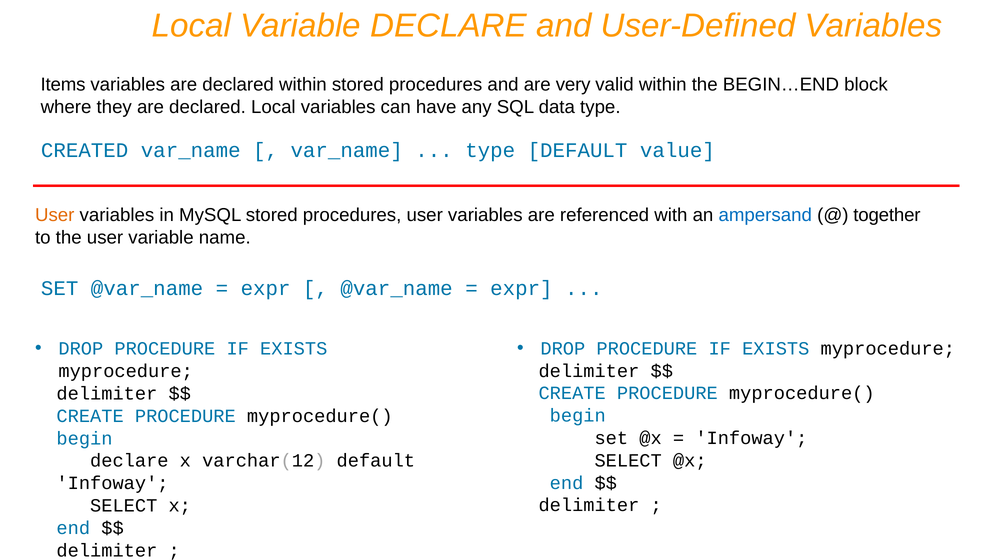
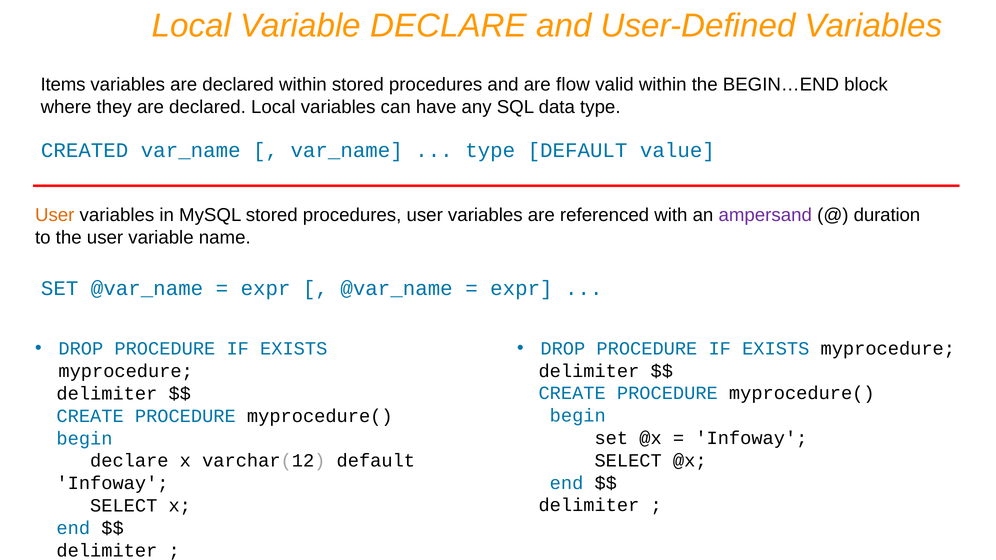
very: very -> flow
ampersand colour: blue -> purple
together: together -> duration
